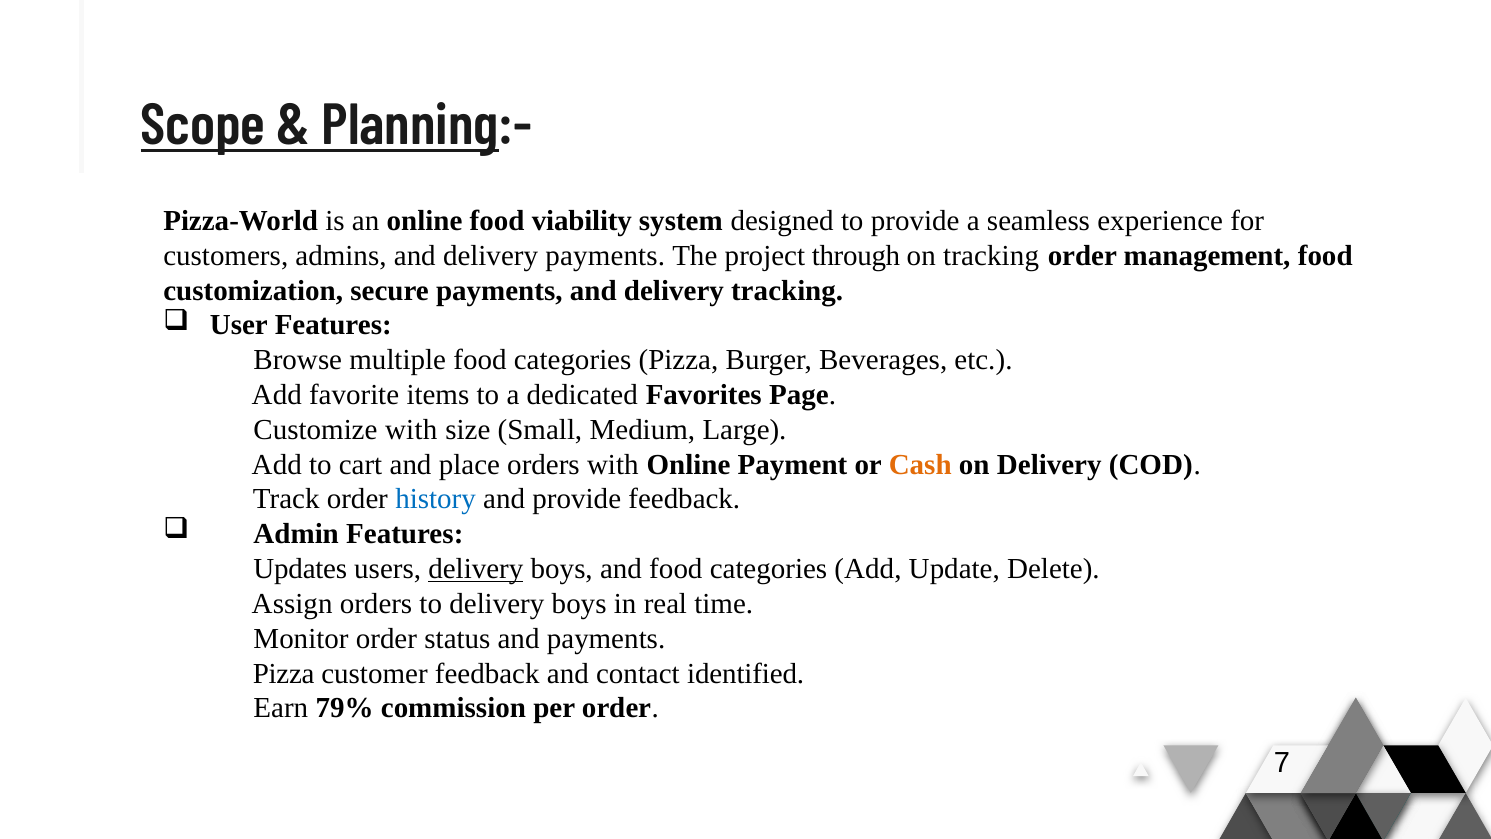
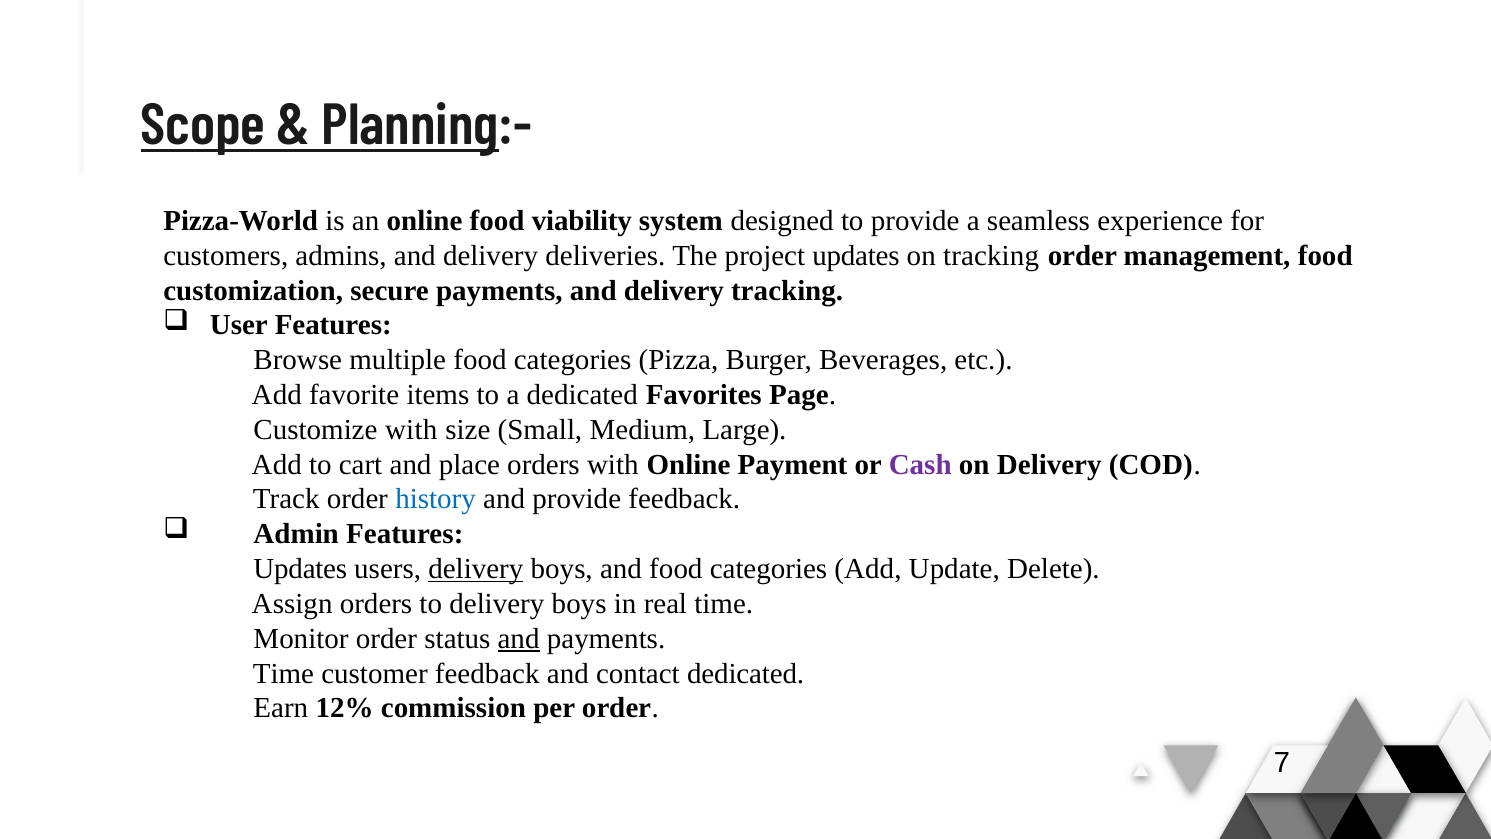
delivery payments: payments -> deliveries
project through: through -> updates
Cash colour: orange -> purple
and at (519, 638) underline: none -> present
Pizza at (284, 673): Pizza -> Time
contact identified: identified -> dedicated
79%: 79% -> 12%
